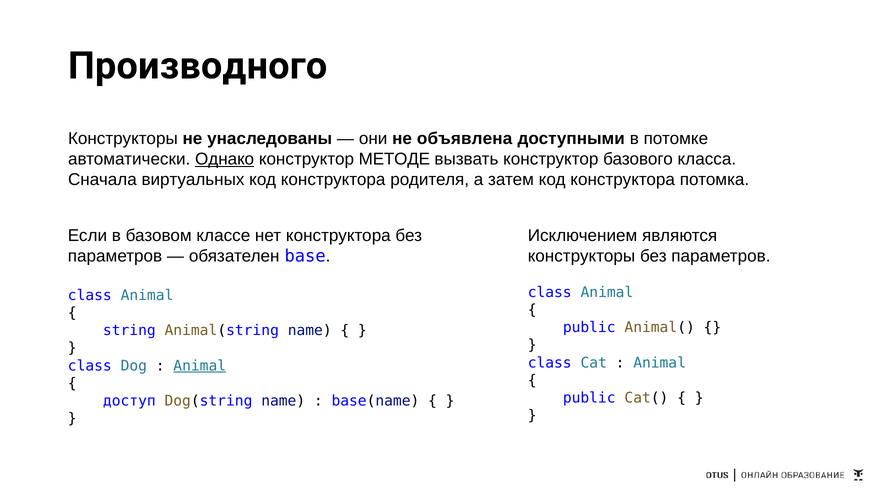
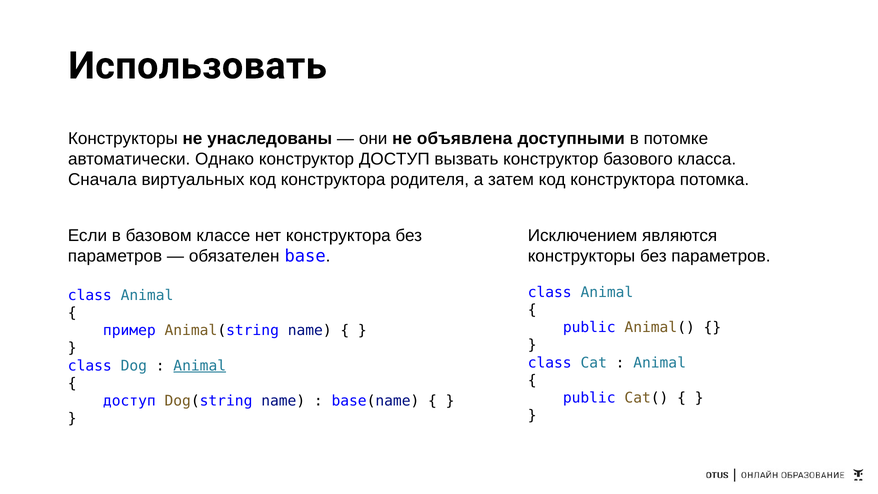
Производного: Производного -> Использовать
Однако underline: present -> none
конструктор МЕТОДЕ: МЕТОДЕ -> ДОСТУП
string: string -> пример
